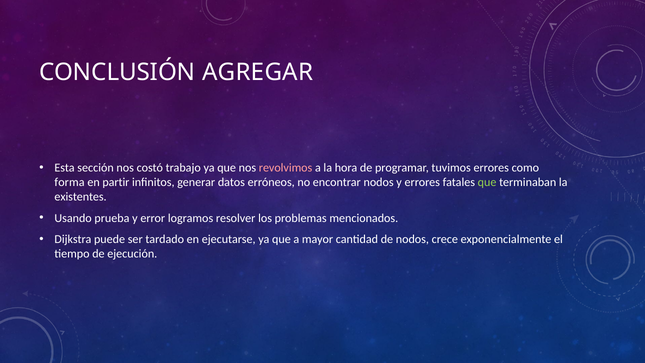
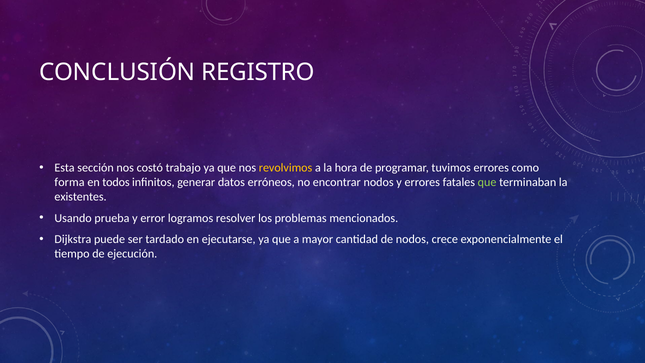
AGREGAR: AGREGAR -> REGISTRO
revolvimos colour: pink -> yellow
partir: partir -> todos
